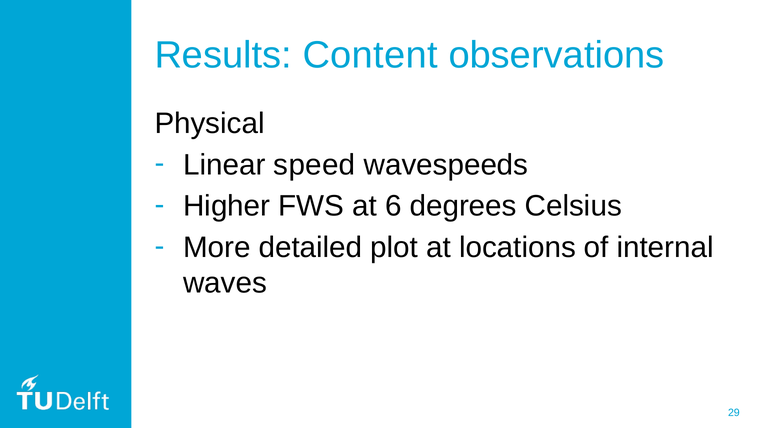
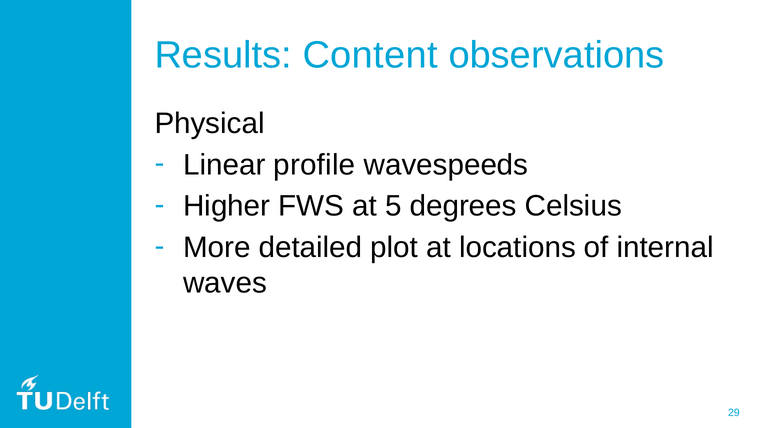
speed: speed -> profile
6: 6 -> 5
